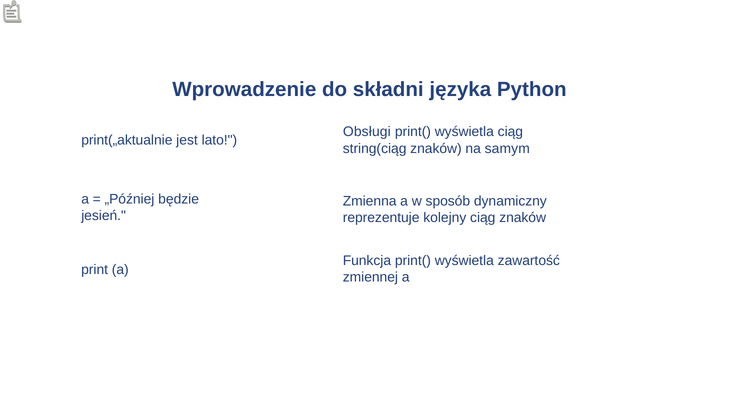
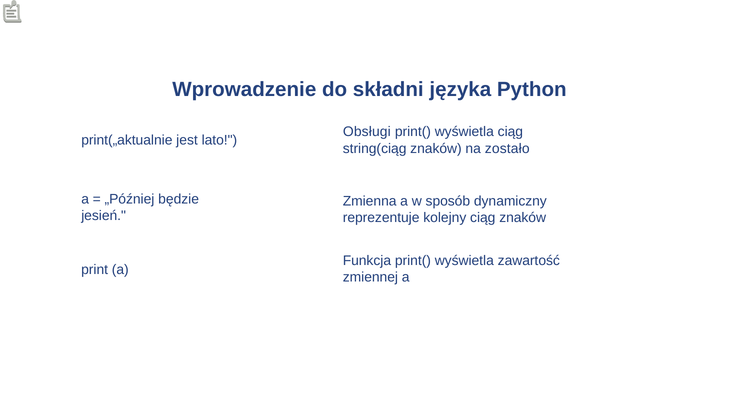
samym: samym -> zostało
